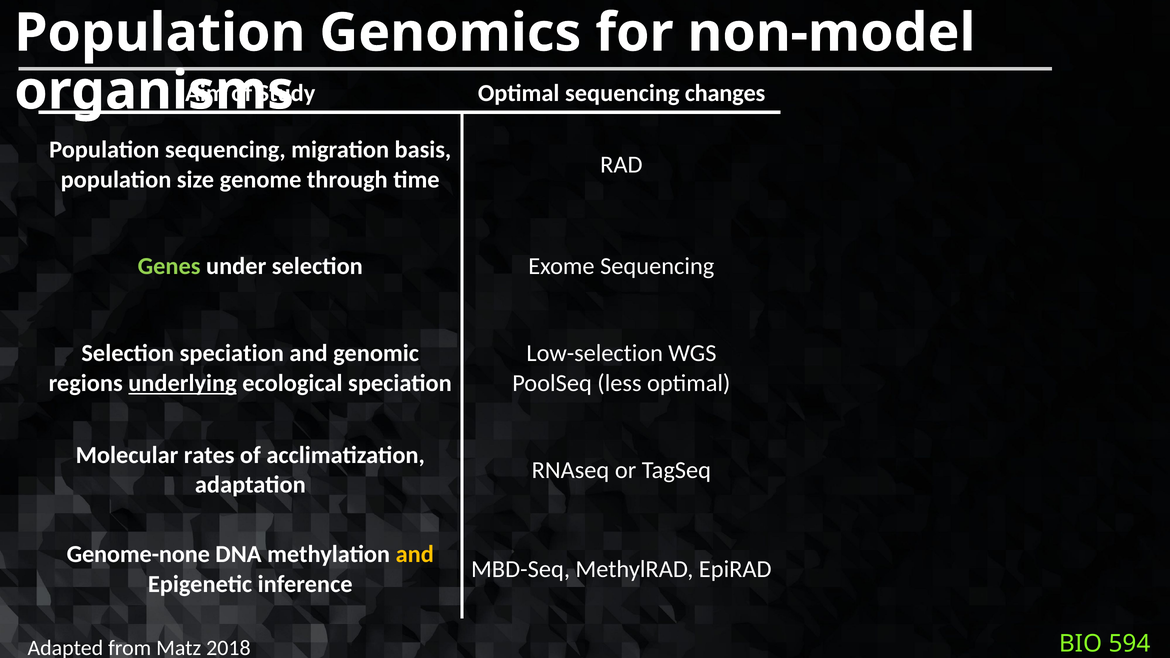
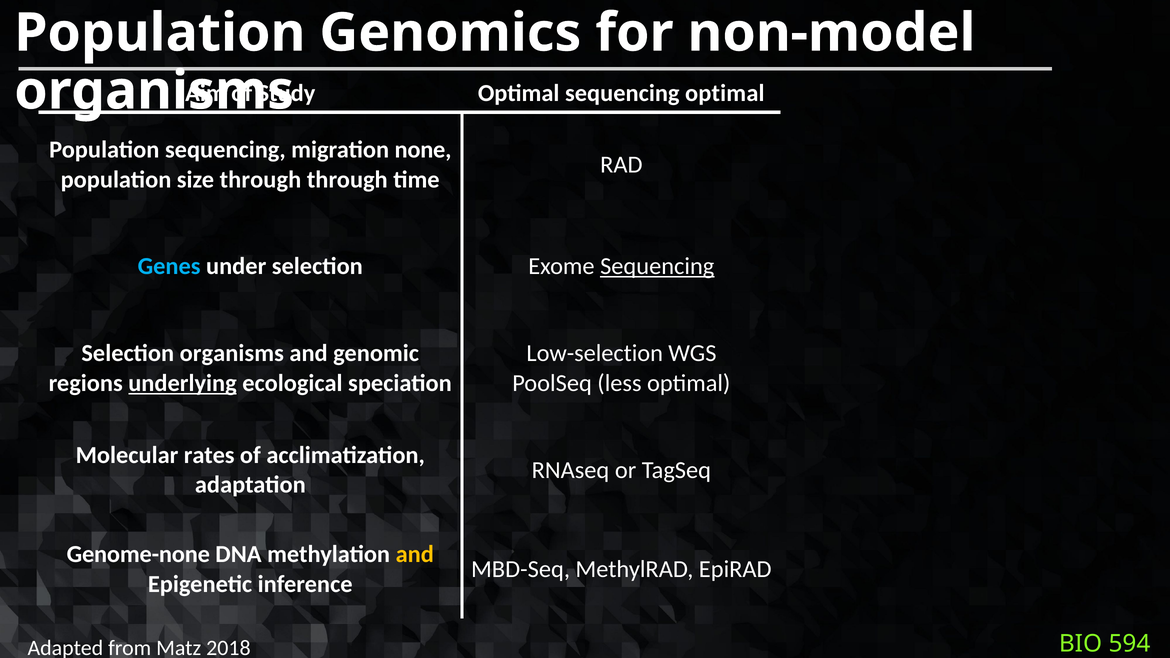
sequencing changes: changes -> optimal
basis: basis -> none
size genome: genome -> through
Genes colour: light green -> light blue
Sequencing at (657, 266) underline: none -> present
Selection speciation: speciation -> organisms
